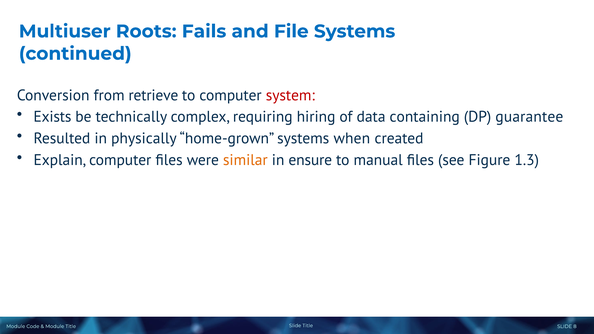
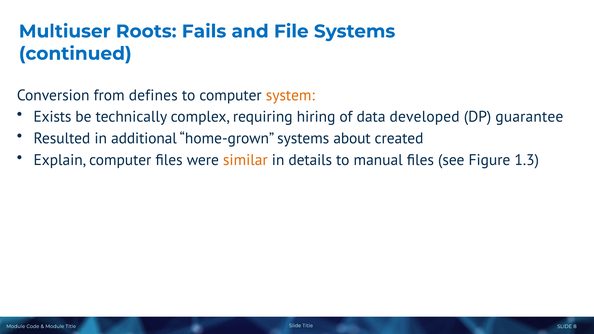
retrieve: retrieve -> defines
system colour: red -> orange
containing: containing -> developed
physically: physically -> additional
when: when -> about
ensure: ensure -> details
